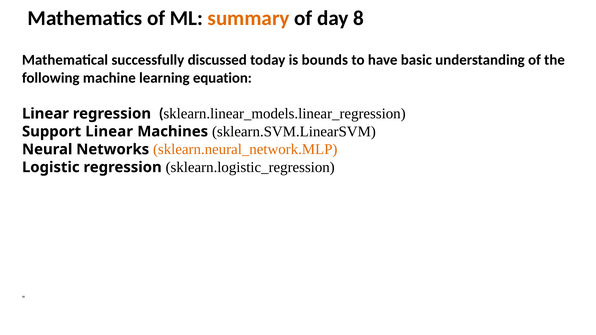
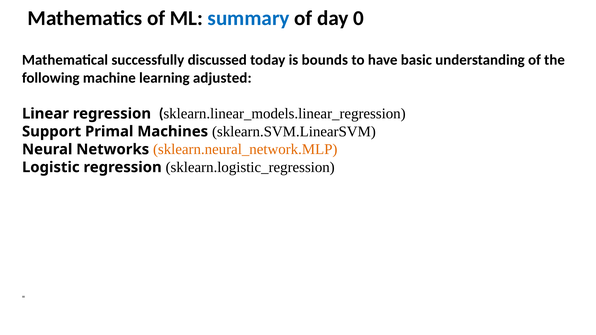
summary colour: orange -> blue
8: 8 -> 0
equation: equation -> adjusted
Support Linear: Linear -> Primal
